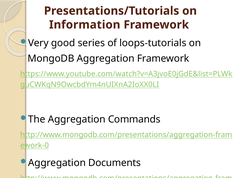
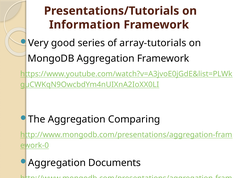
loops-tutorials: loops-tutorials -> array-tutorials
Commands: Commands -> Comparing
